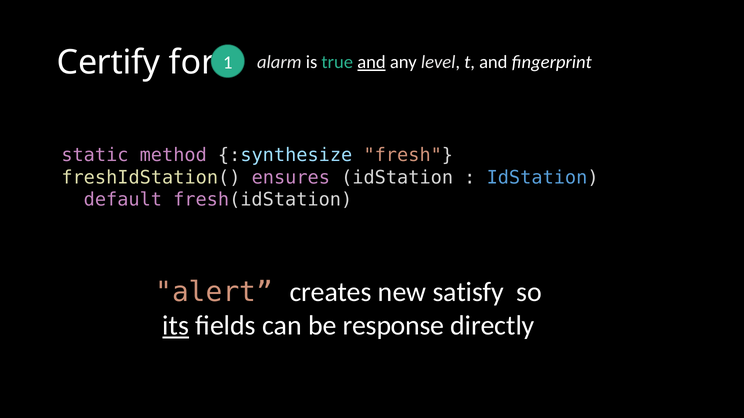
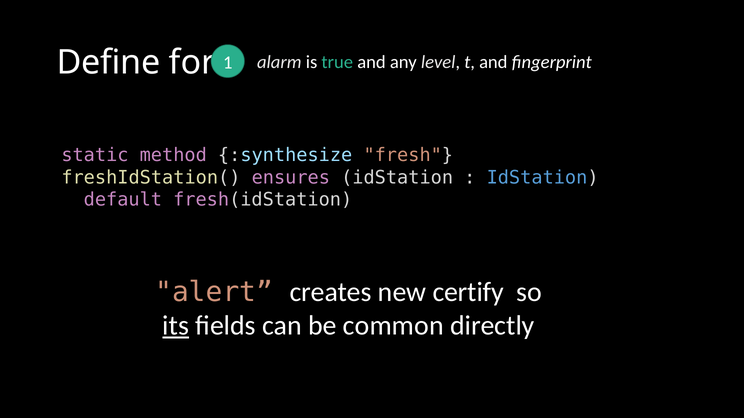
Certify: Certify -> Define
and at (372, 62) underline: present -> none
satisfy: satisfy -> certify
response: response -> common
